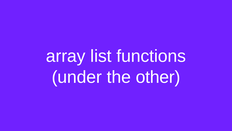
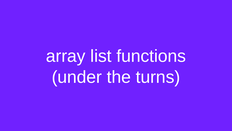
other: other -> turns
